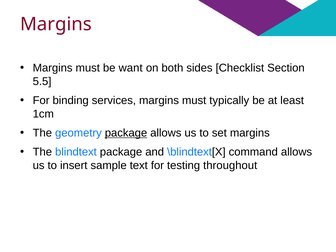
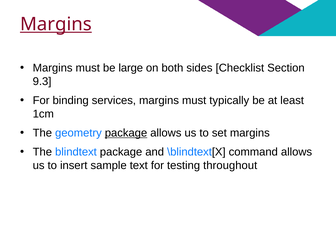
Margins at (56, 24) underline: none -> present
want: want -> large
5.5: 5.5 -> 9.3
